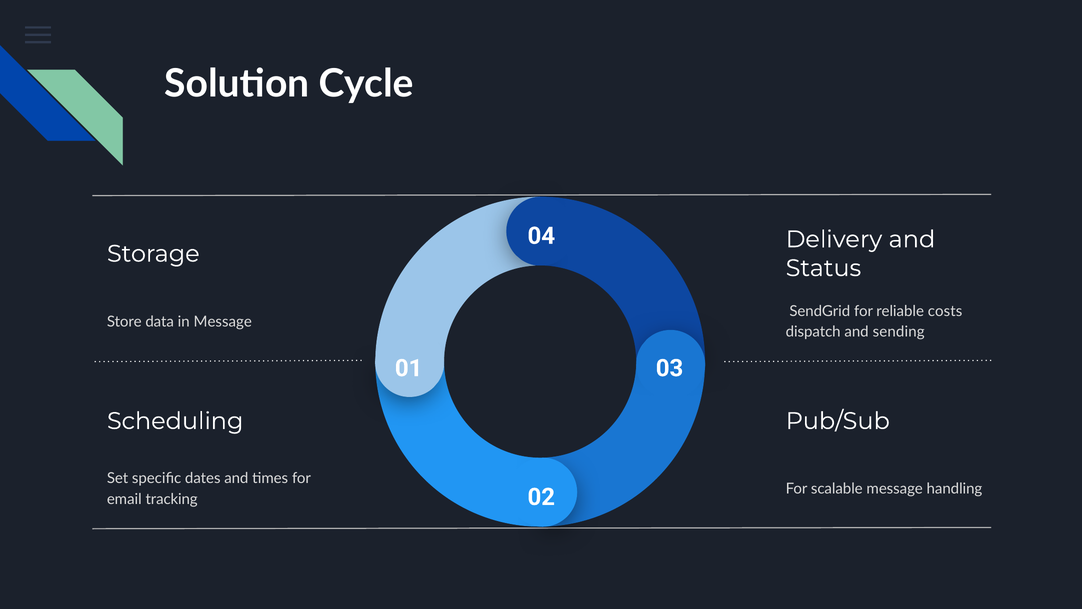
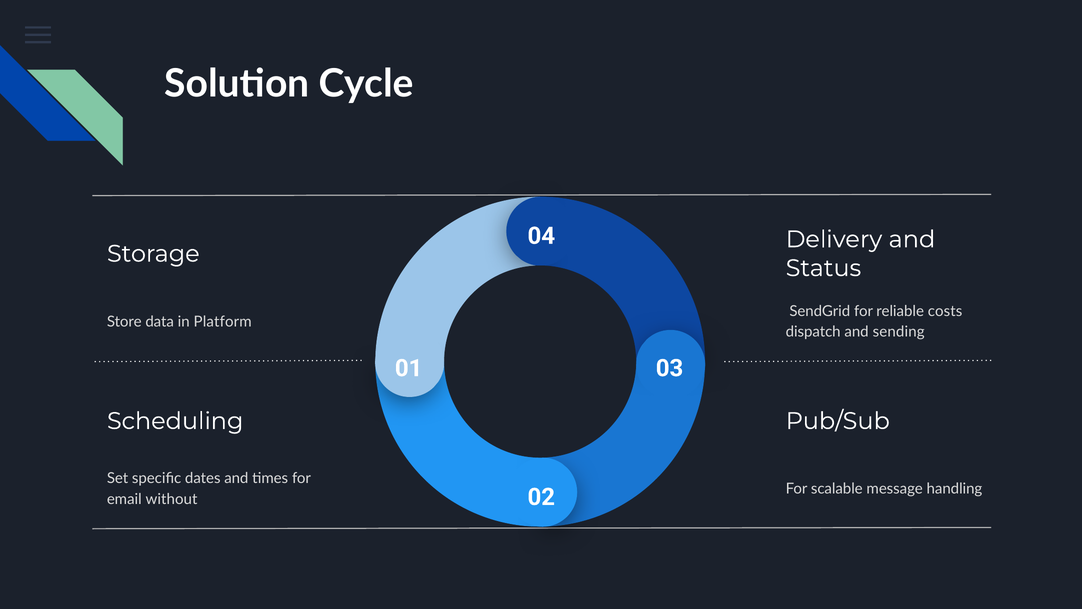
in Message: Message -> Platform
tracking: tracking -> without
